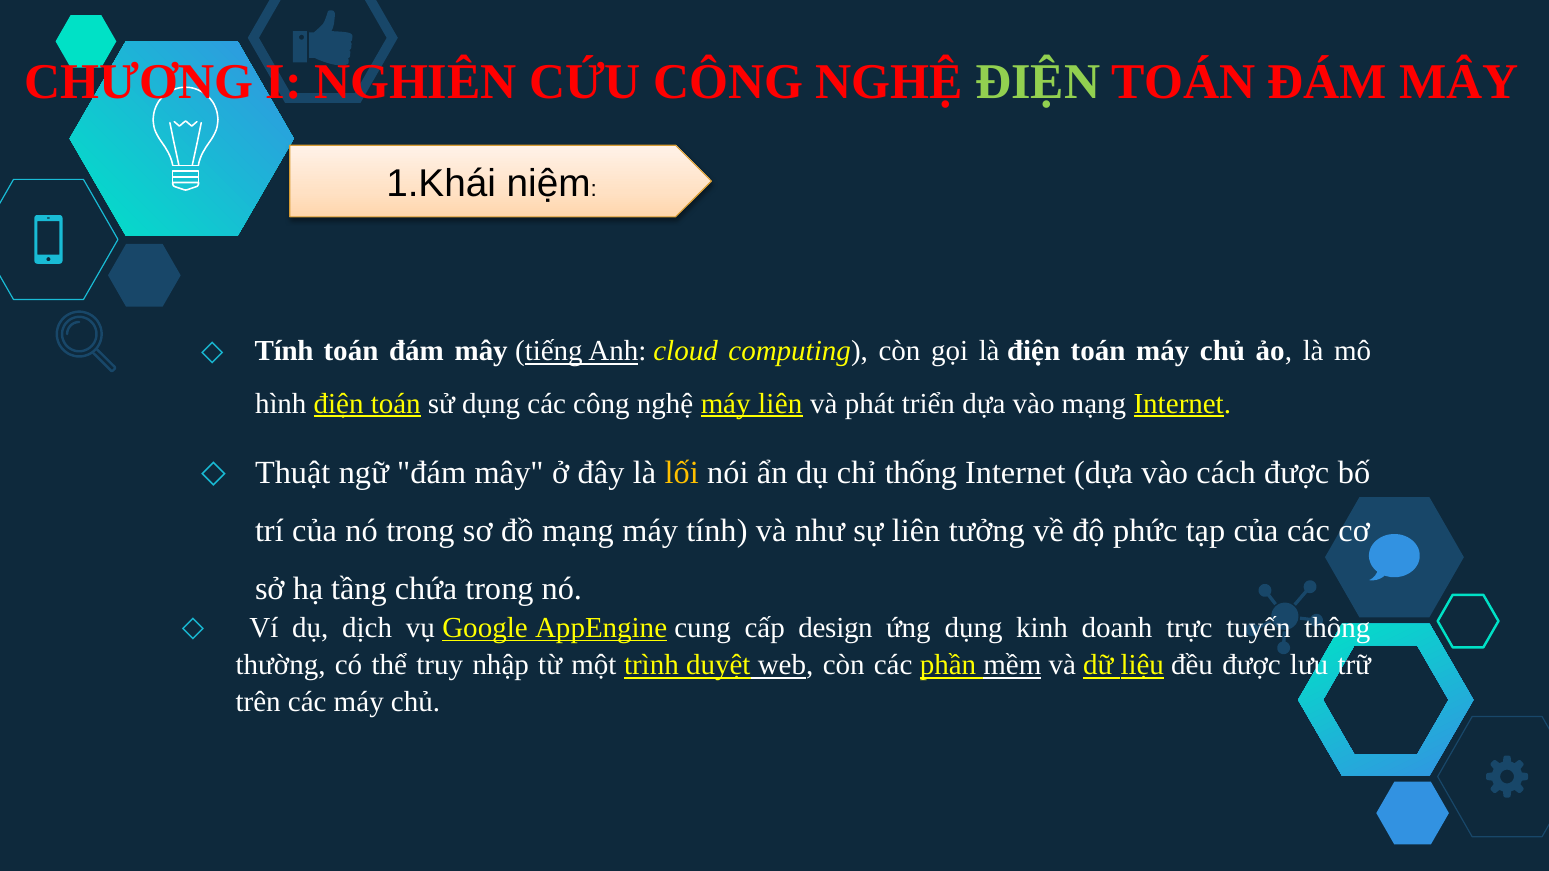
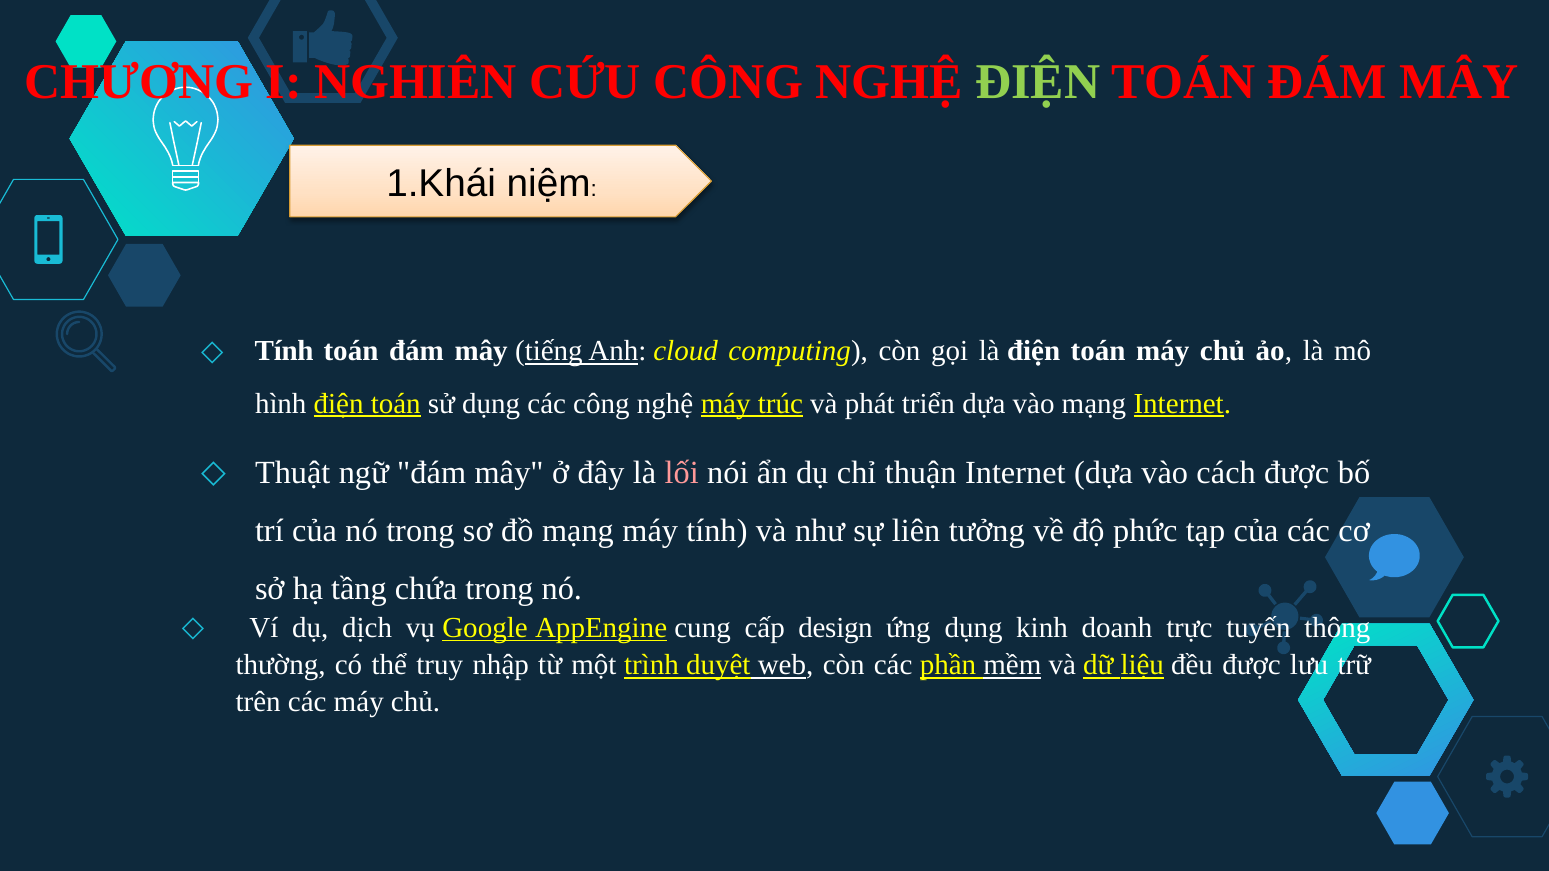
máy liên: liên -> trúc
lối colour: yellow -> pink
thống: thống -> thuận
